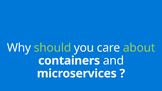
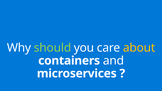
about colour: light green -> yellow
